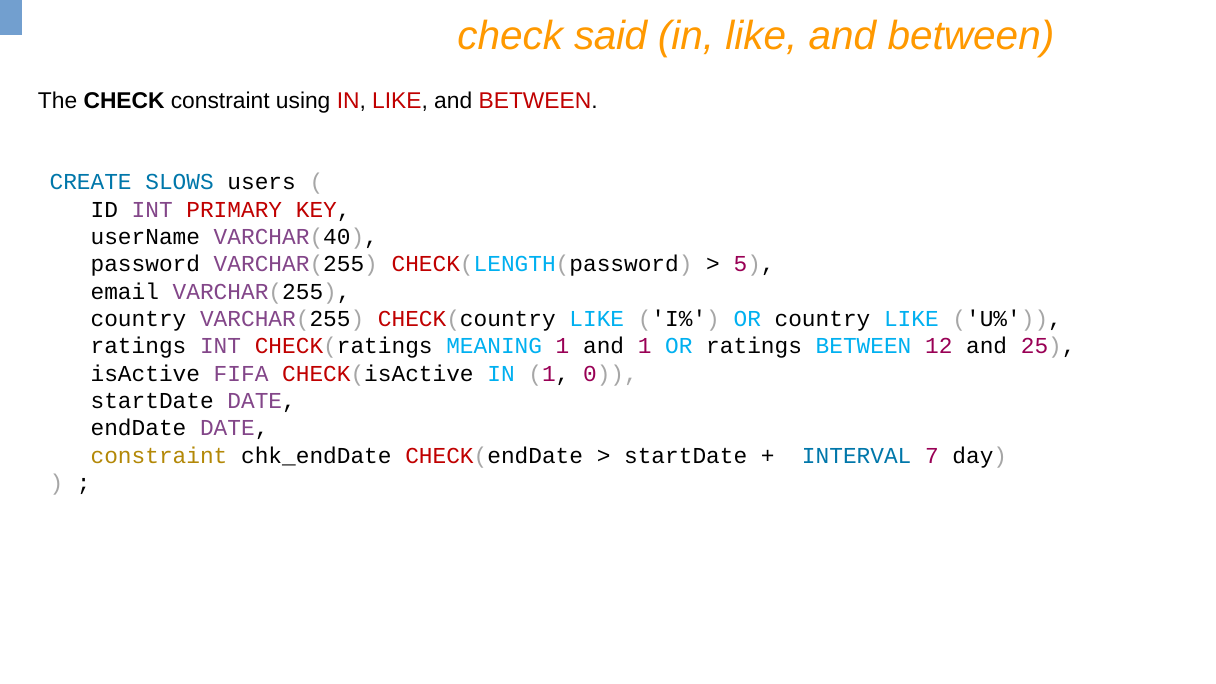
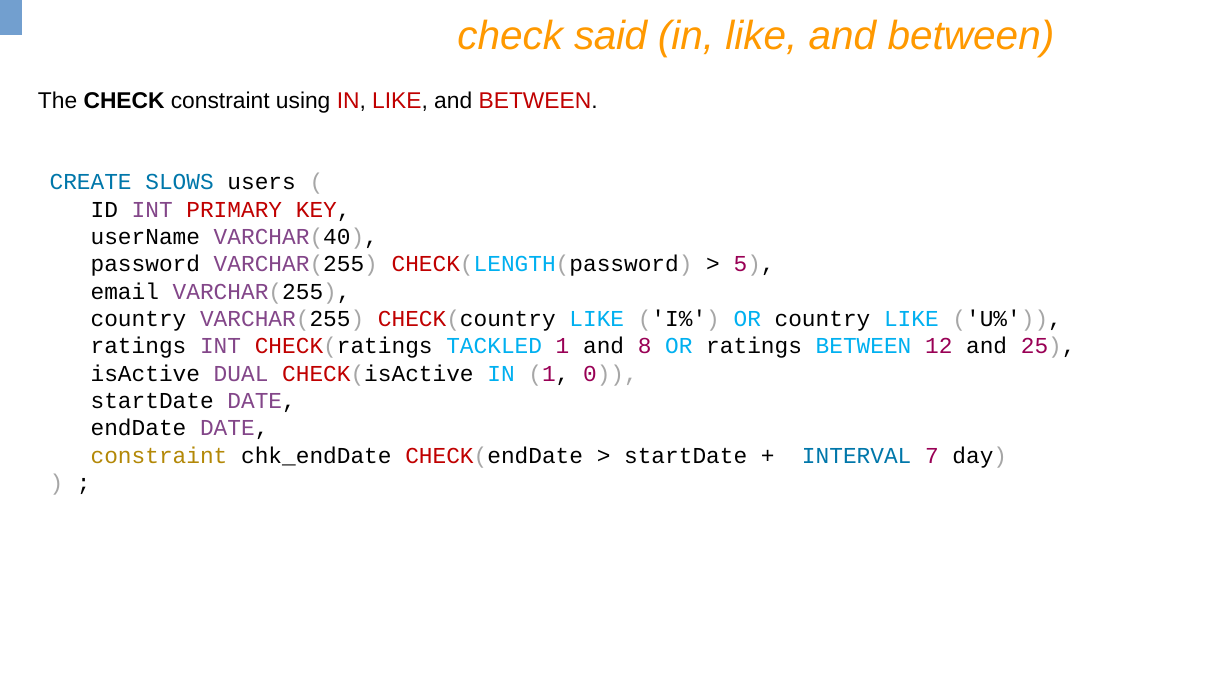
MEANING: MEANING -> TACKLED
and 1: 1 -> 8
FIFA: FIFA -> DUAL
